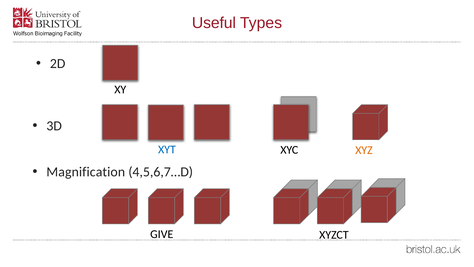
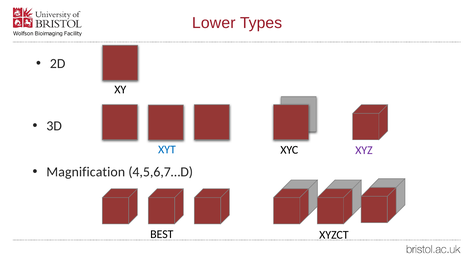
Useful: Useful -> Lower
XYZ colour: orange -> purple
GIVE: GIVE -> BEST
